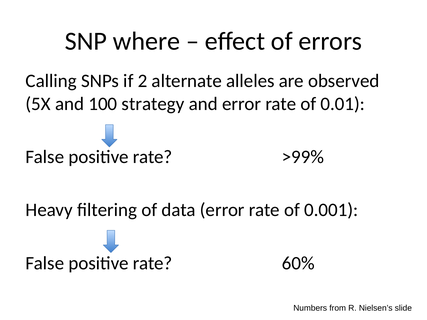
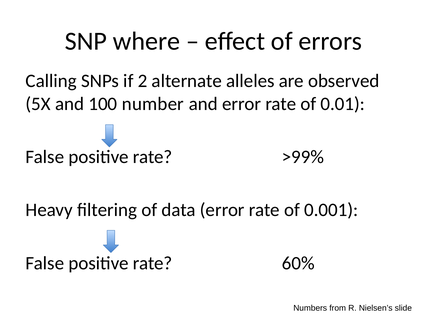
strategy: strategy -> number
